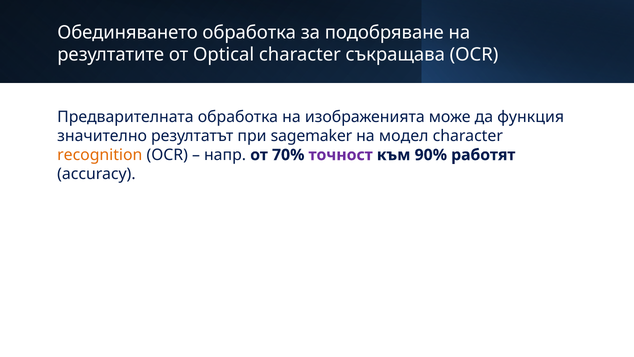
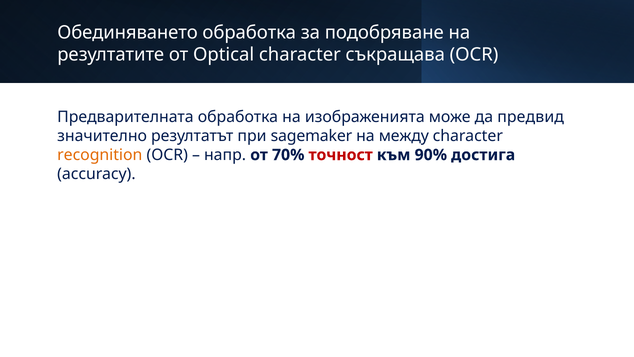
функция: функция -> предвид
модел: модел -> между
точност colour: purple -> red
работят: работят -> достига
